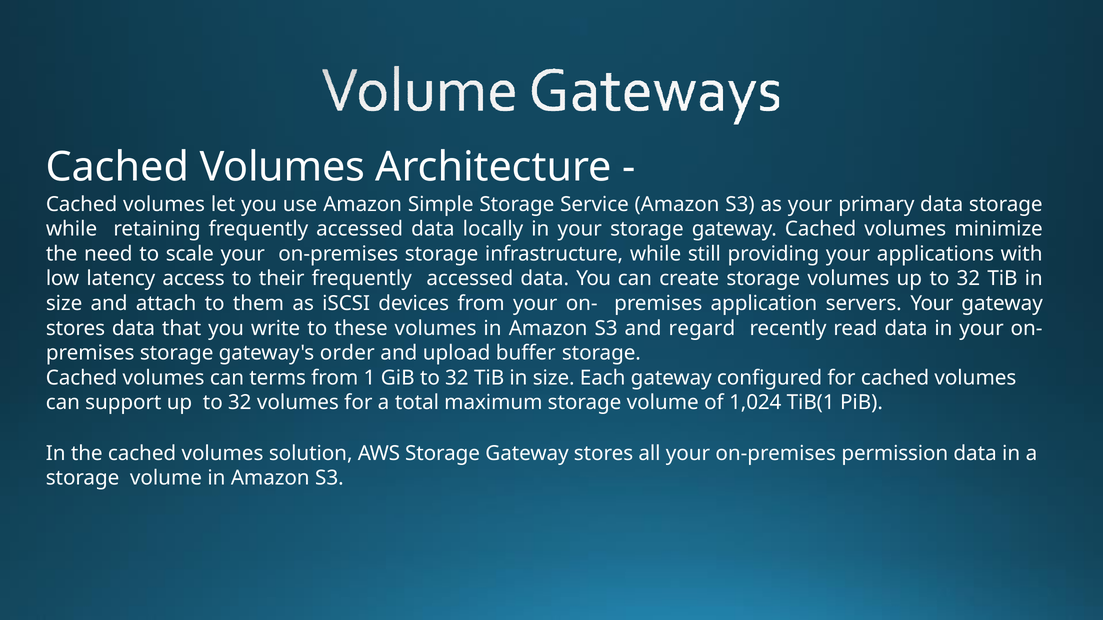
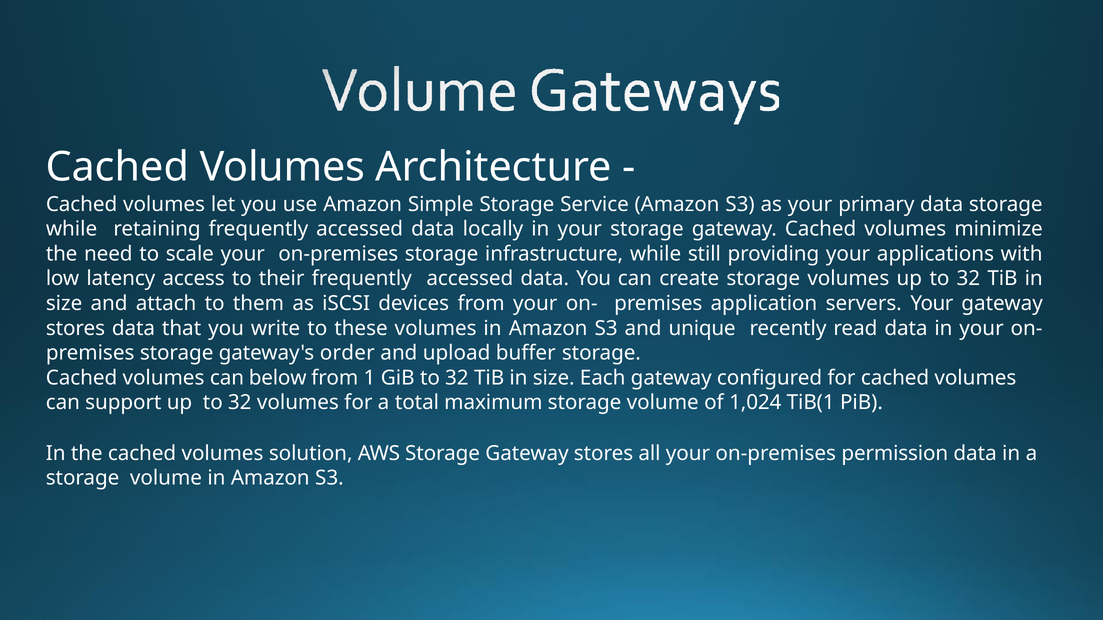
regard: regard -> unique
terms: terms -> below
